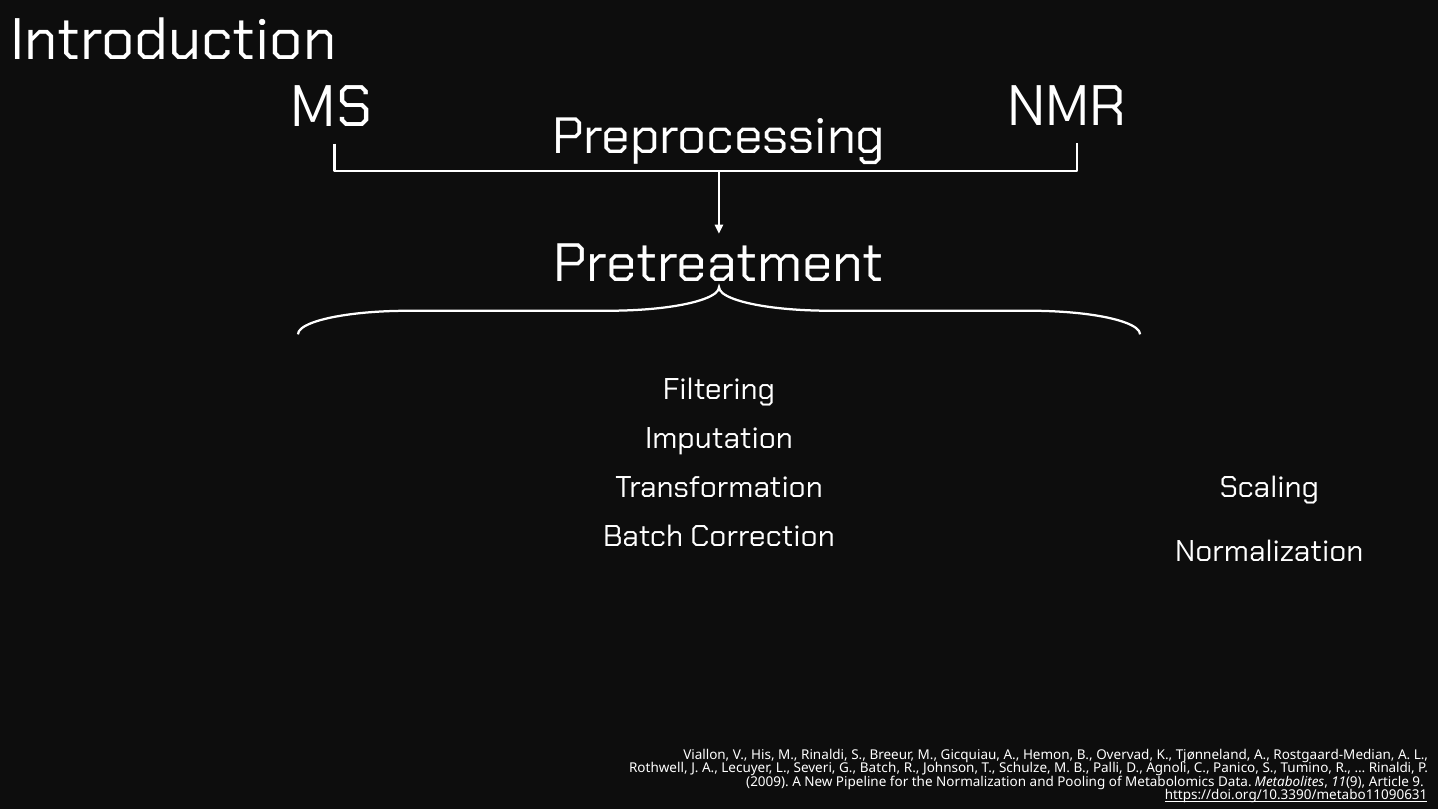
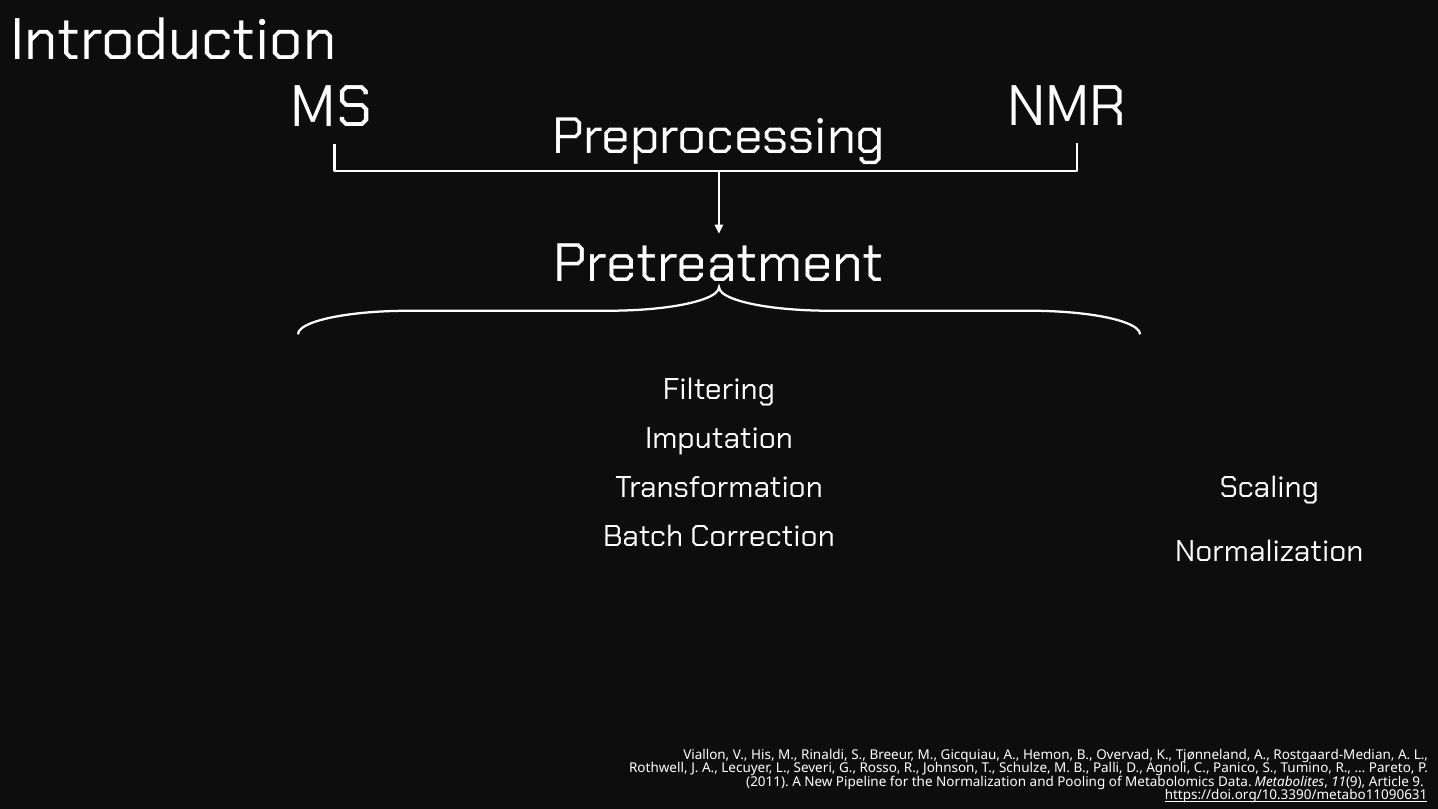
G Batch: Batch -> Rosso
Rinaldi at (1392, 768): Rinaldi -> Pareto
2009: 2009 -> 2011
